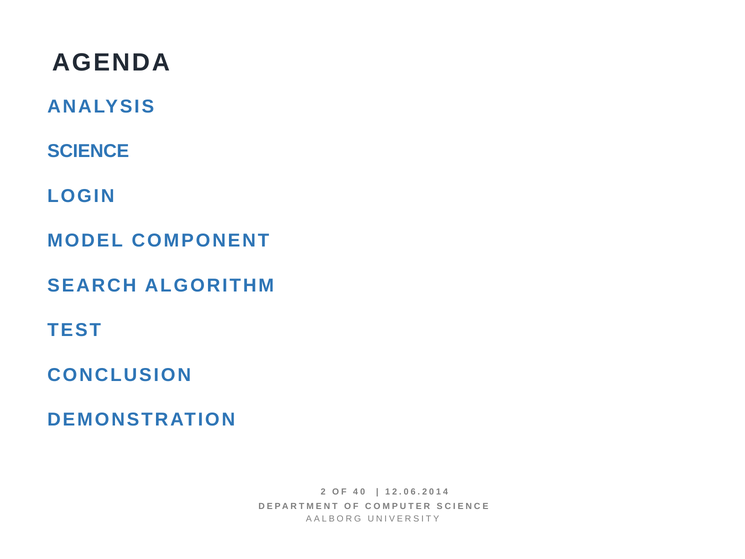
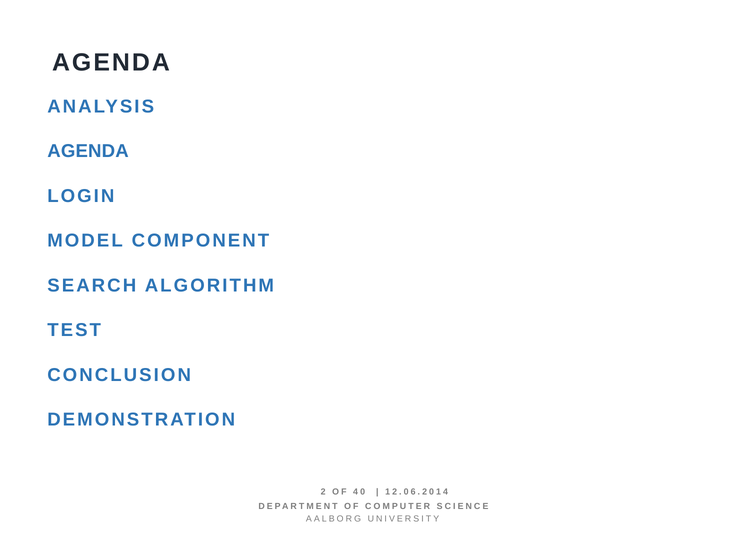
SCIENCE at (88, 151): SCIENCE -> AGENDA
